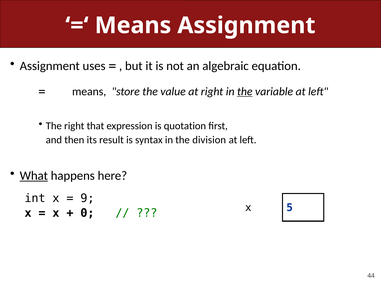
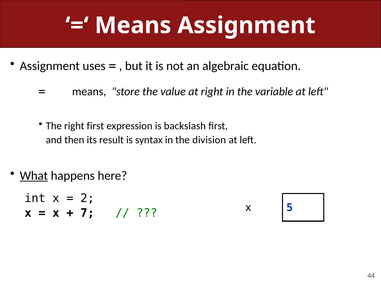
the at (245, 91) underline: present -> none
right that: that -> first
quotation: quotation -> backslash
9: 9 -> 2
0: 0 -> 7
